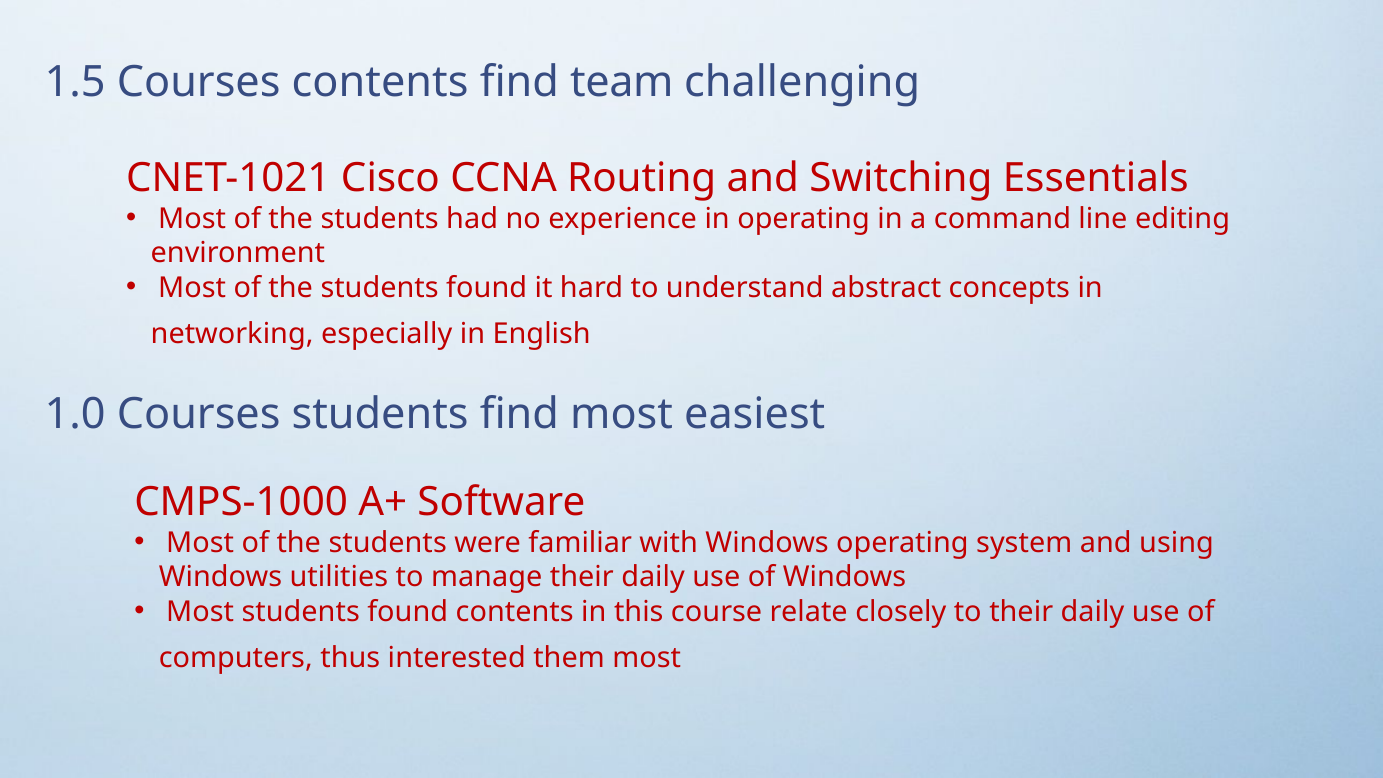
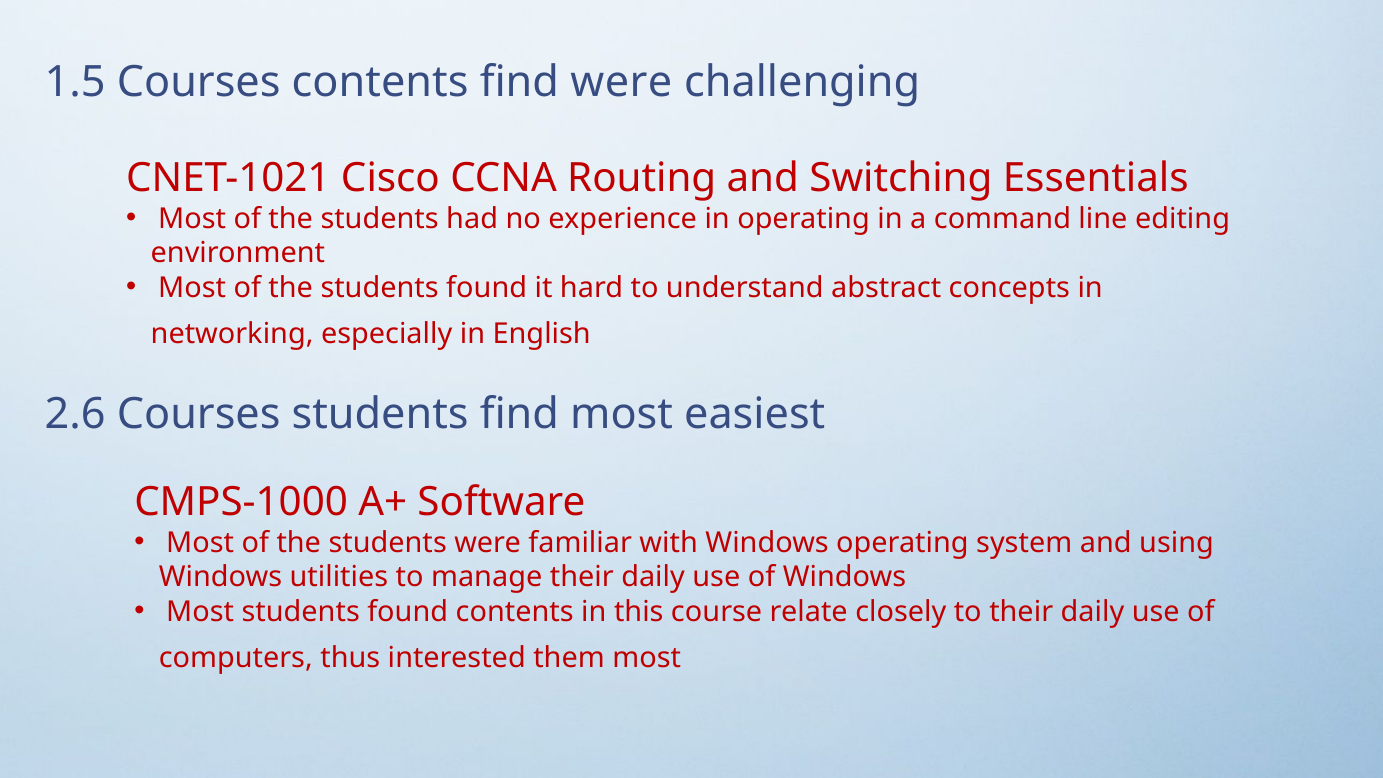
find team: team -> were
1.0: 1.0 -> 2.6
